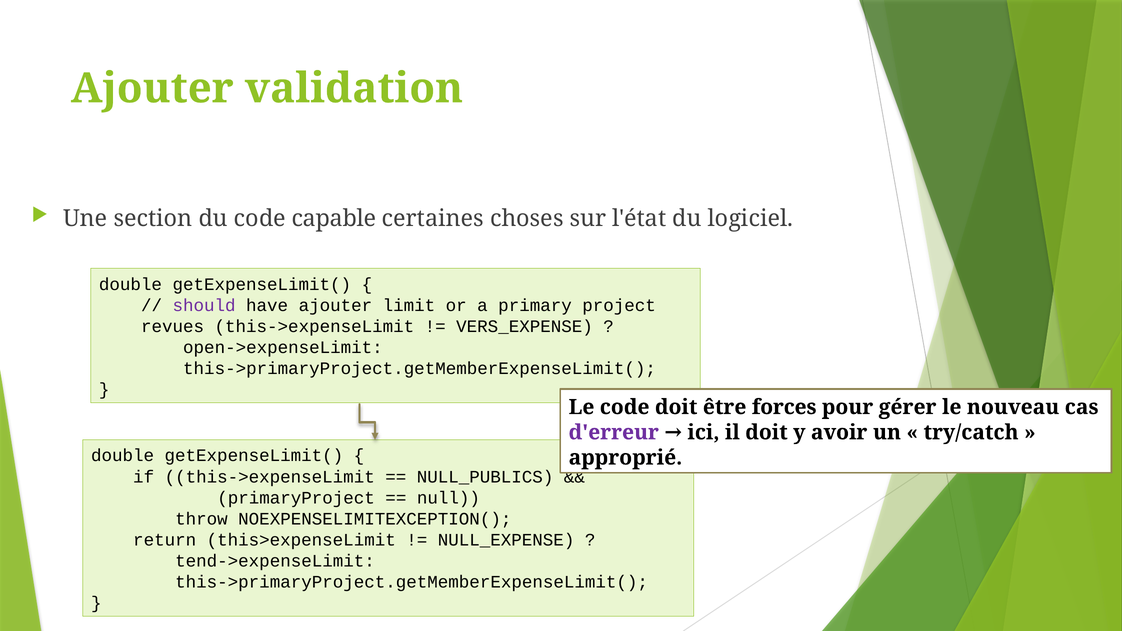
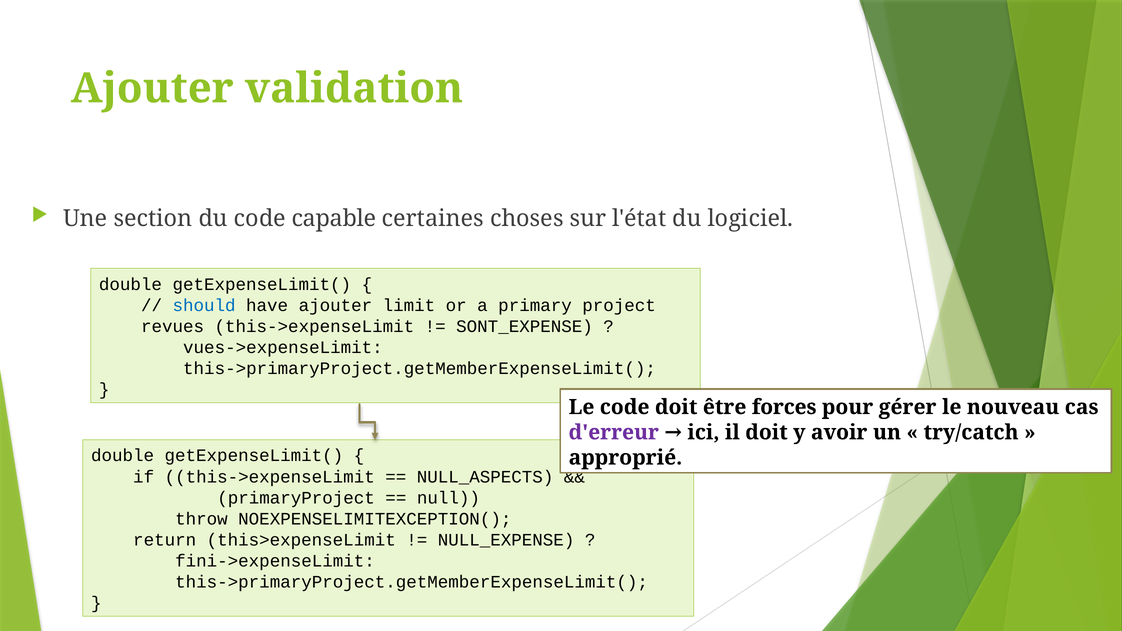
should colour: purple -> blue
VERS_EXPENSE: VERS_EXPENSE -> SONT_EXPENSE
open->expenseLimit: open->expenseLimit -> vues->expenseLimit
NULL_PUBLICS: NULL_PUBLICS -> NULL_ASPECTS
tend->expenseLimit: tend->expenseLimit -> fini->expenseLimit
